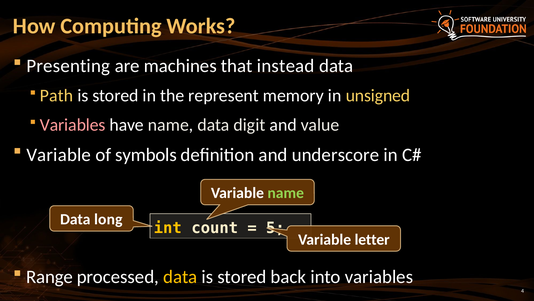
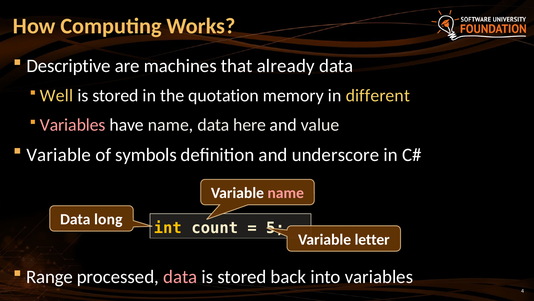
Presenting: Presenting -> Descriptive
instead: instead -> already
Path: Path -> Well
represent: represent -> quotation
unsigned: unsigned -> different
digit: digit -> here
name at (286, 193) colour: light green -> pink
data at (180, 276) colour: yellow -> pink
